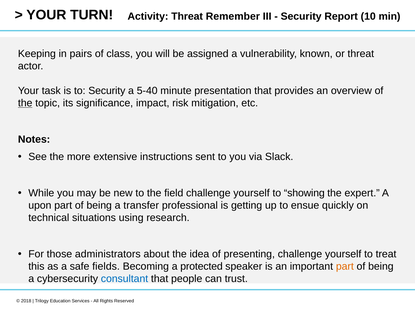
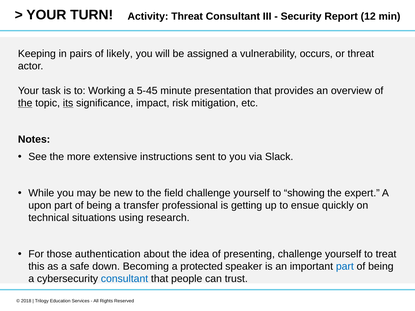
Threat Remember: Remember -> Consultant
10: 10 -> 12
class: class -> likely
known: known -> occurs
to Security: Security -> Working
5-40: 5-40 -> 5-45
its underline: none -> present
administrators: administrators -> authentication
fields: fields -> down
part at (345, 267) colour: orange -> blue
